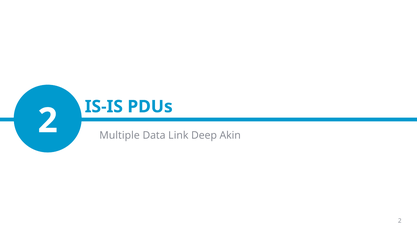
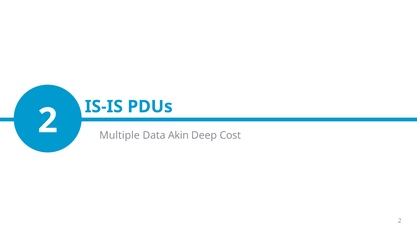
Link: Link -> Akin
Akin: Akin -> Cost
